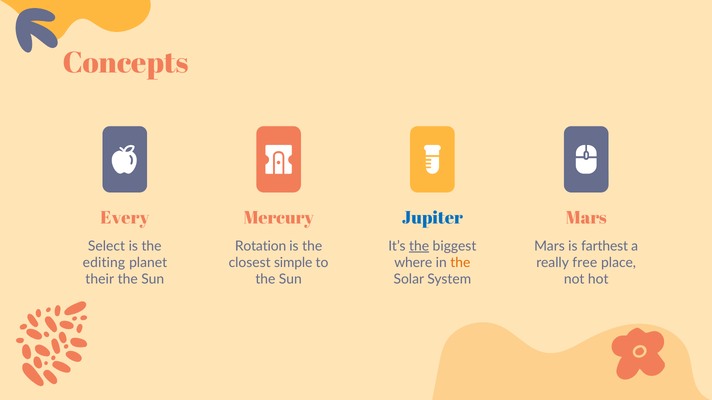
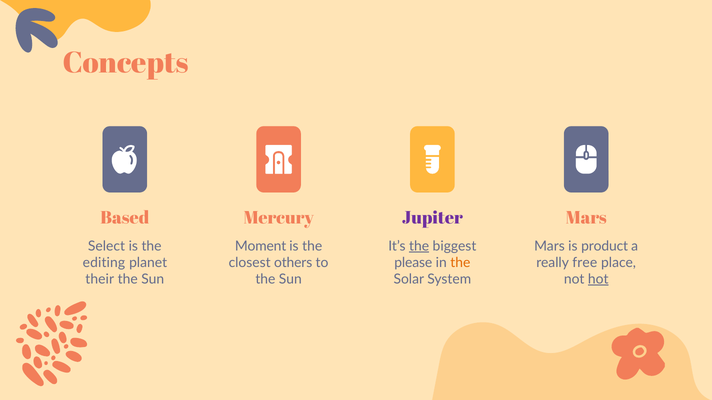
Every: Every -> Based
Jupiter colour: blue -> purple
Rotation: Rotation -> Moment
farthest: farthest -> product
simple: simple -> others
where: where -> please
hot underline: none -> present
